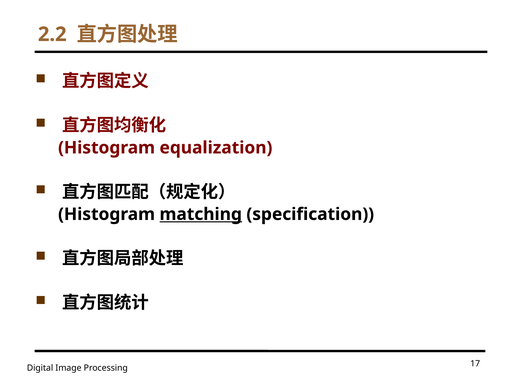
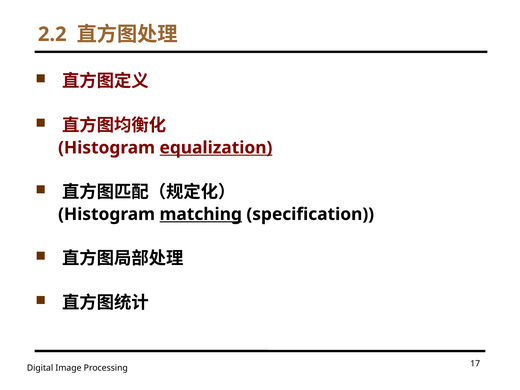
equalization underline: none -> present
